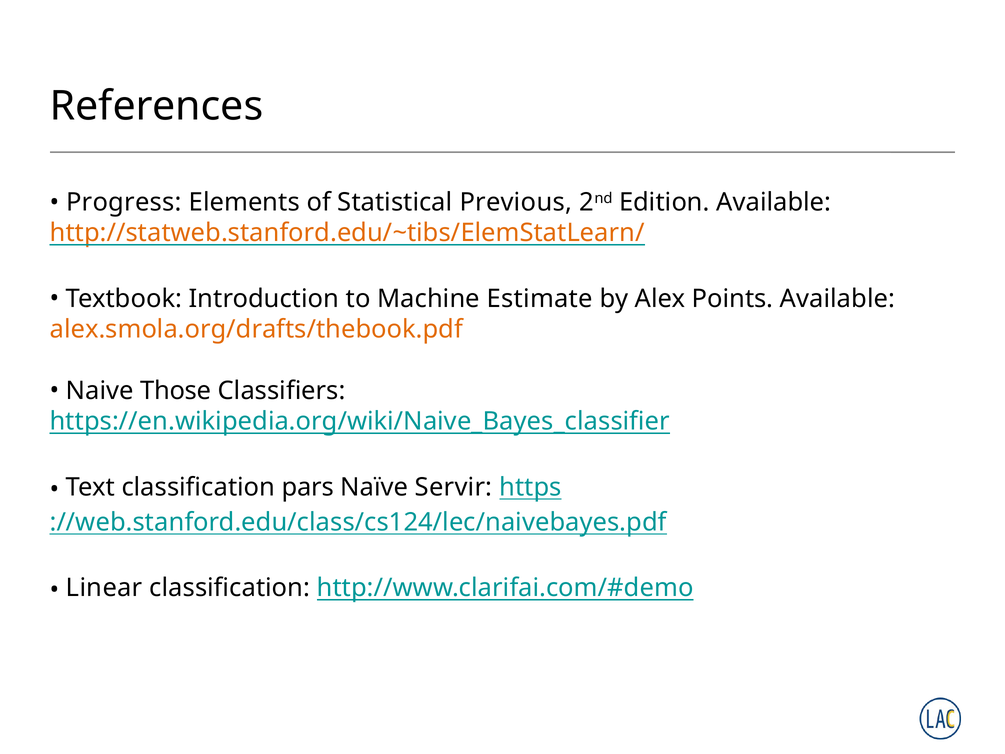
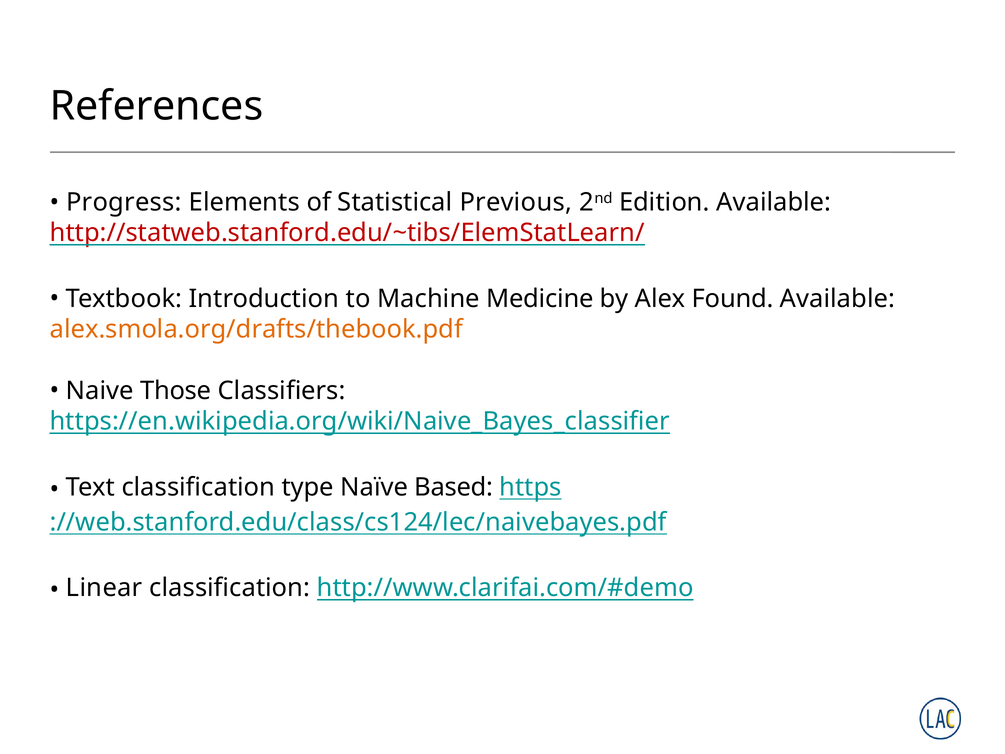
http://statweb.stanford.edu/~tibs/ElemStatLearn/ colour: orange -> red
Estimate: Estimate -> Medicine
Points: Points -> Found
pars: pars -> type
Servir: Servir -> Based
